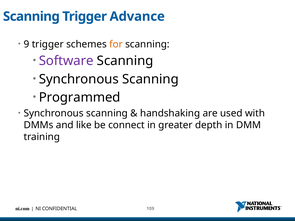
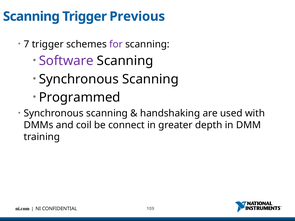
Advance: Advance -> Previous
9: 9 -> 7
for colour: orange -> purple
like: like -> coil
